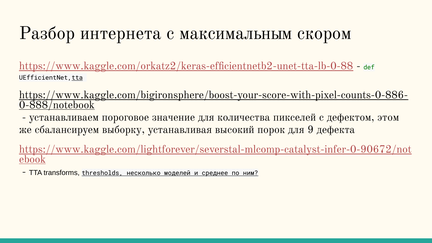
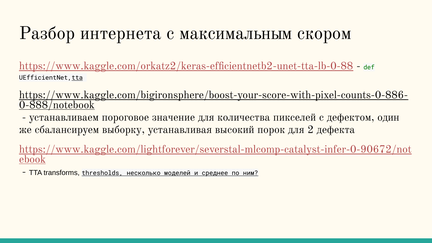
этом: этом -> один
9: 9 -> 2
